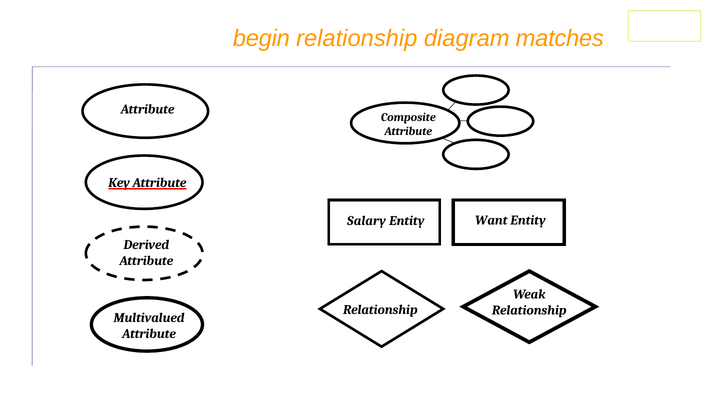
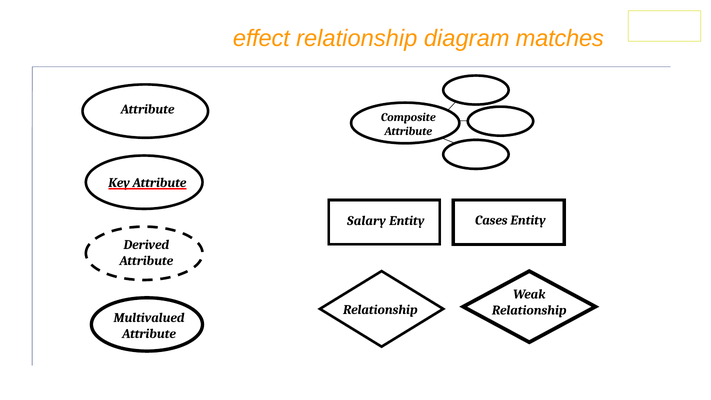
begin: begin -> effect
Want: Want -> Cases
